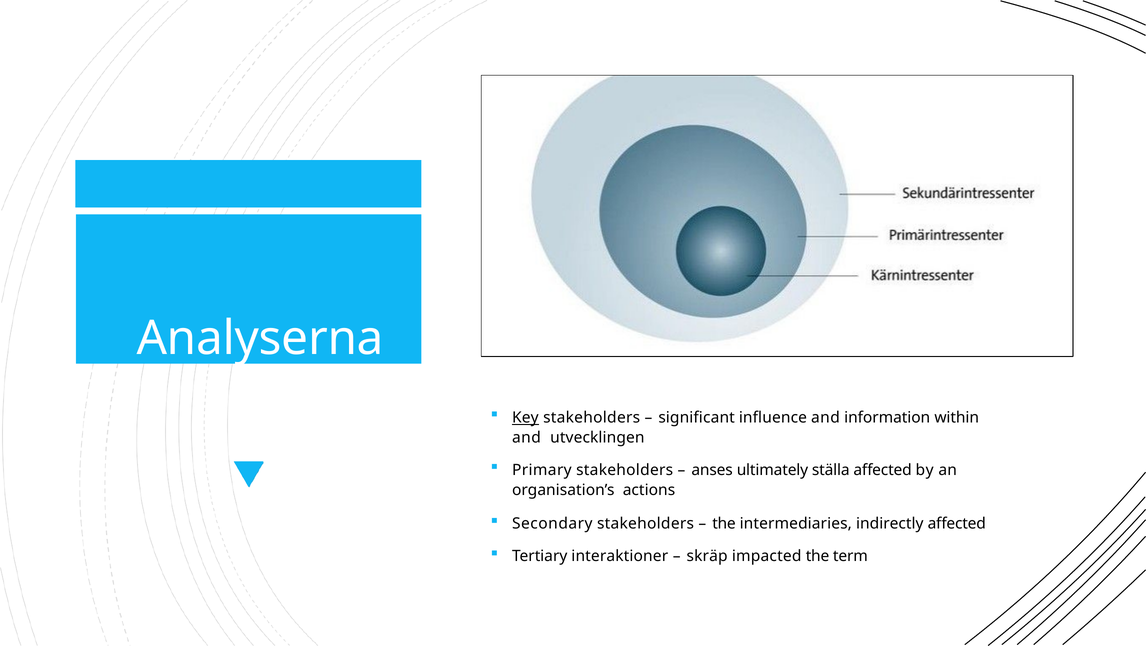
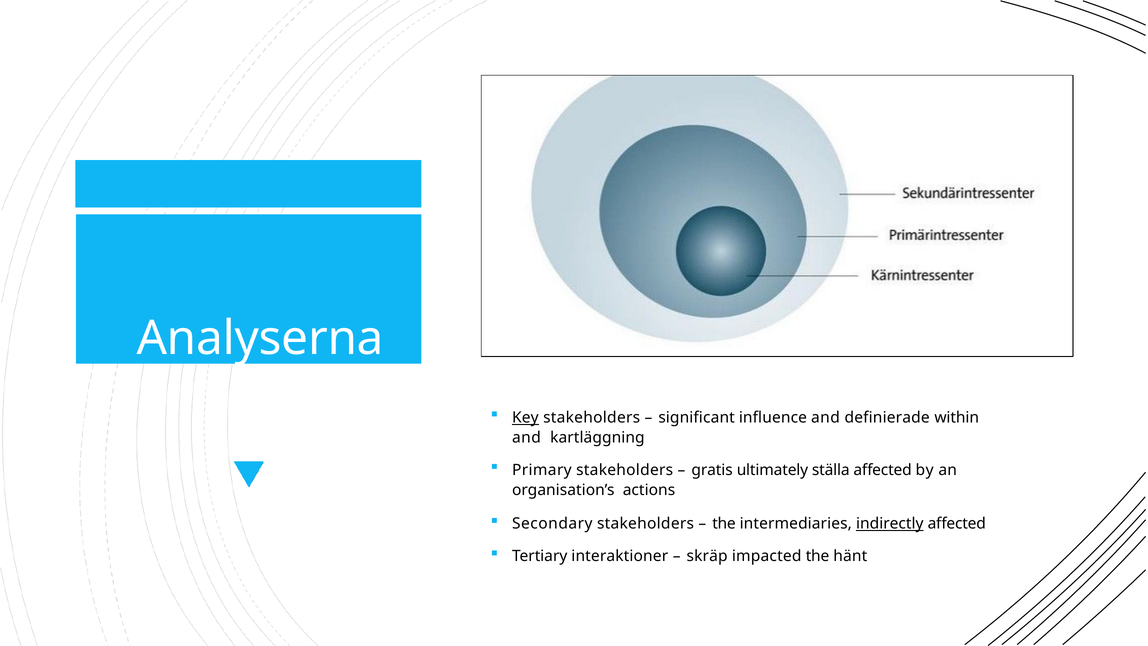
information: information -> definierade
utvecklingen: utvecklingen -> kartläggning
anses: anses -> gratis
indirectly underline: none -> present
term: term -> hänt
